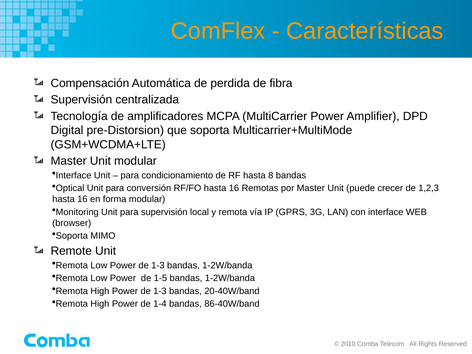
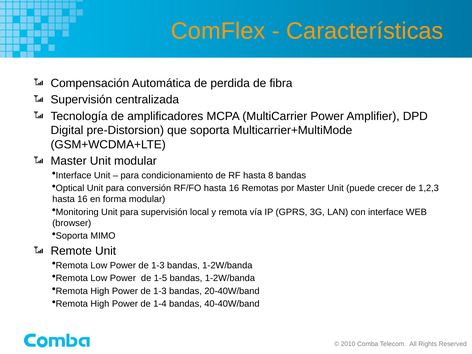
86-40W/band: 86-40W/band -> 40-40W/band
